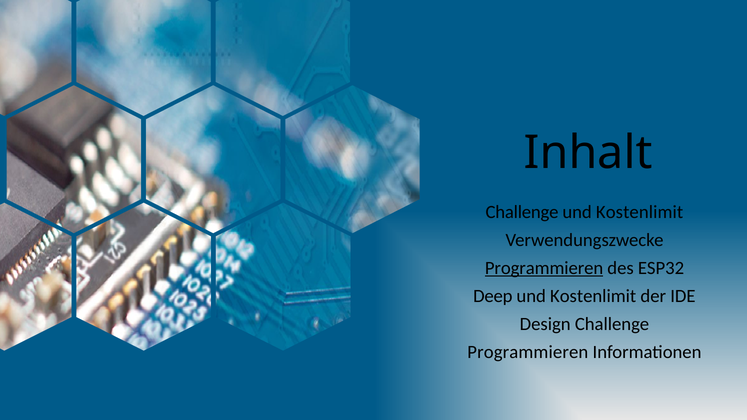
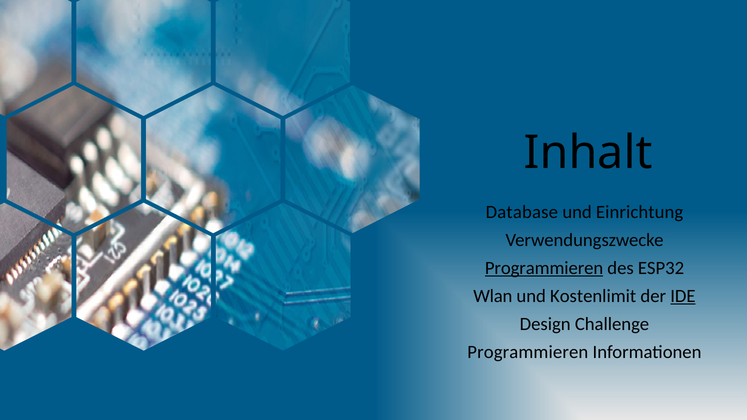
Challenge at (522, 212): Challenge -> Database
Kostenlimit at (640, 212): Kostenlimit -> Einrichtung
Deep: Deep -> Wlan
IDE underline: none -> present
